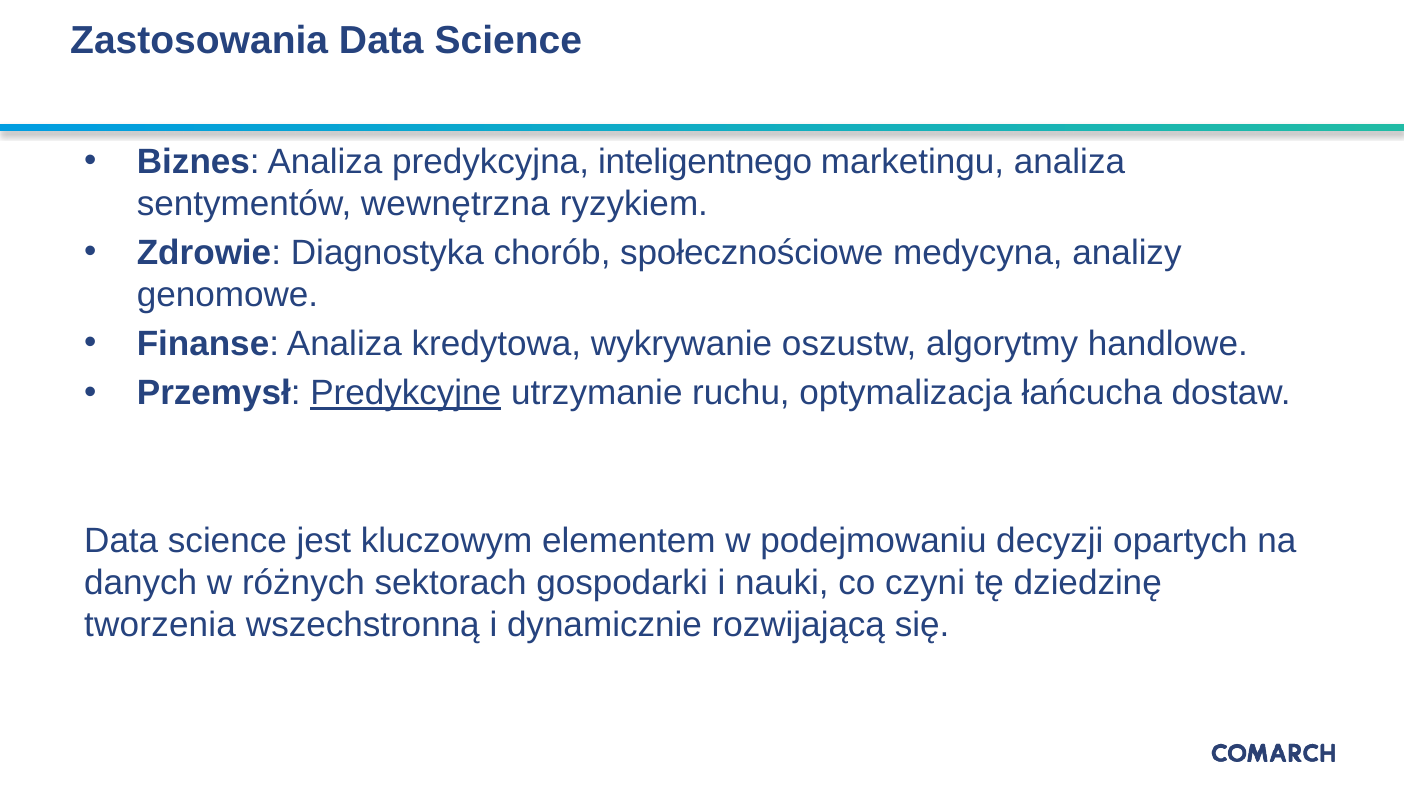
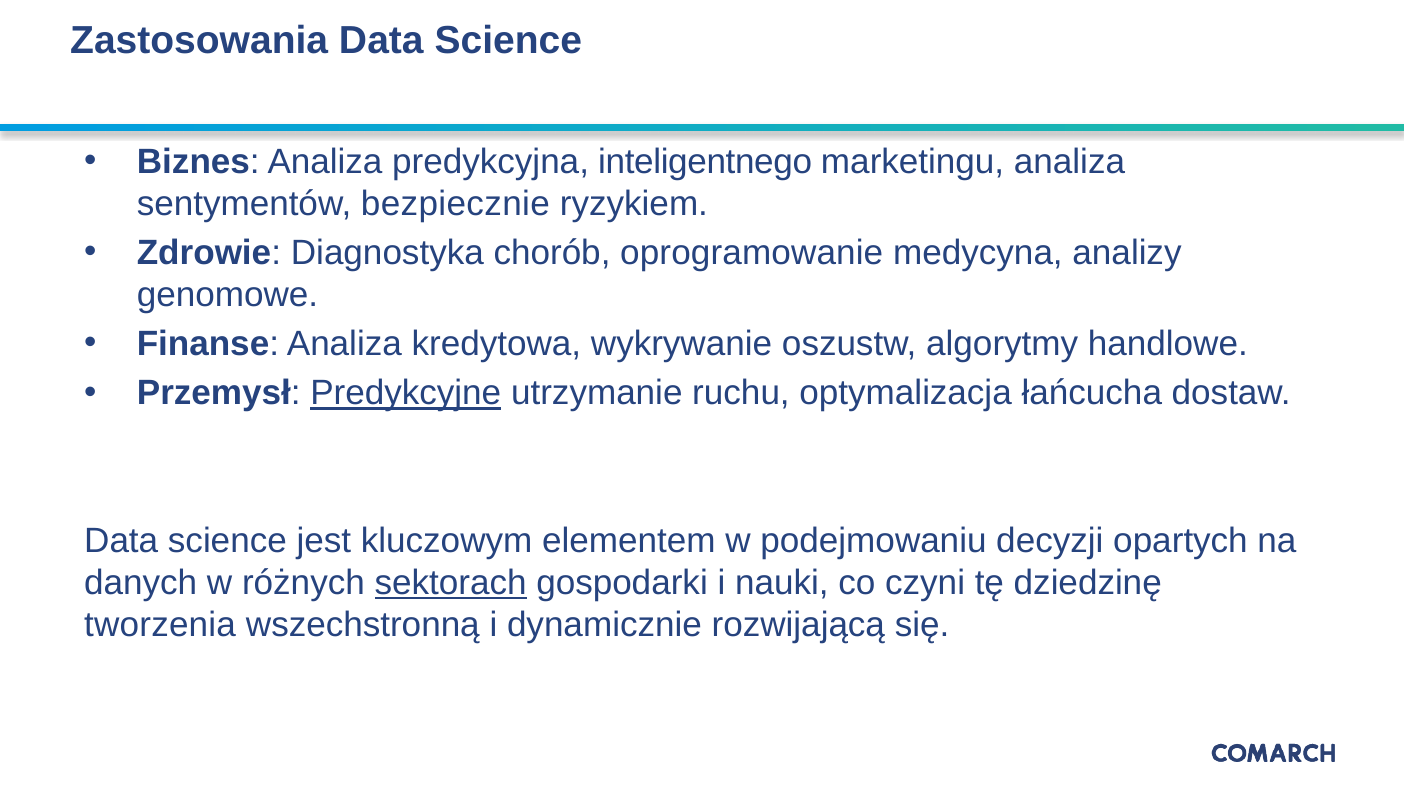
wewnętrzna: wewnętrzna -> bezpiecznie
społecznościowe: społecznościowe -> oprogramowanie
sektorach underline: none -> present
